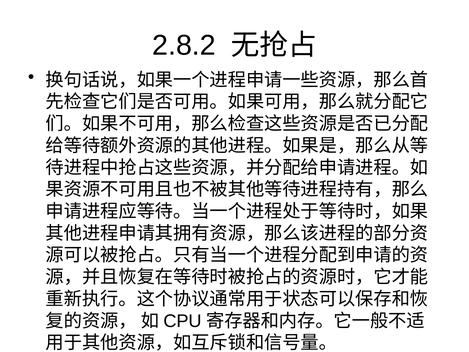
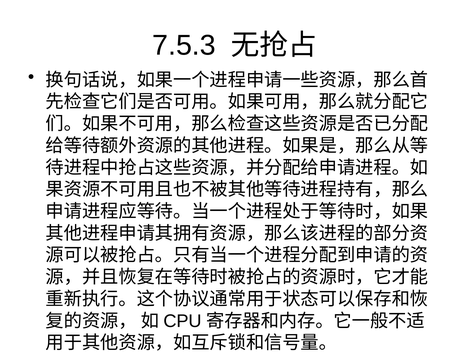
2.8.2: 2.8.2 -> 7.5.3
